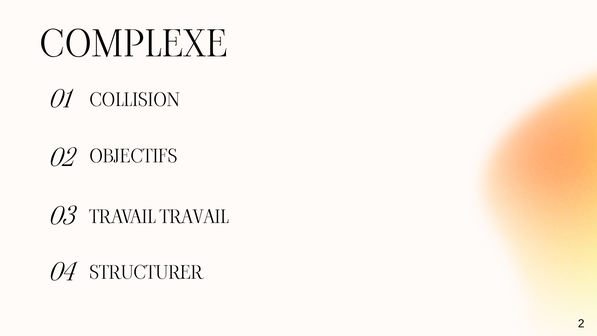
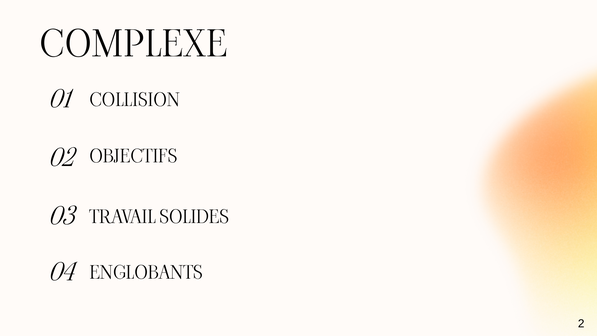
TRAVAIL TRAVAIL: TRAVAIL -> SOLIDES
STRUCTURER: STRUCTURER -> ENGLOBANTS
